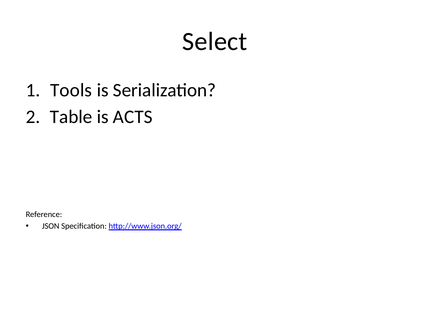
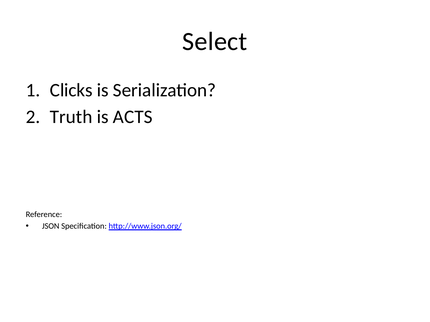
Tools: Tools -> Clicks
Table: Table -> Truth
